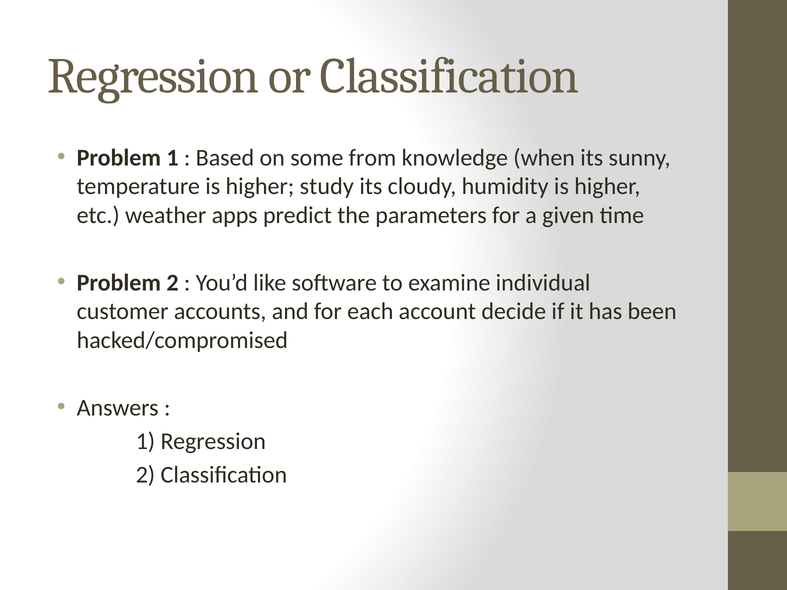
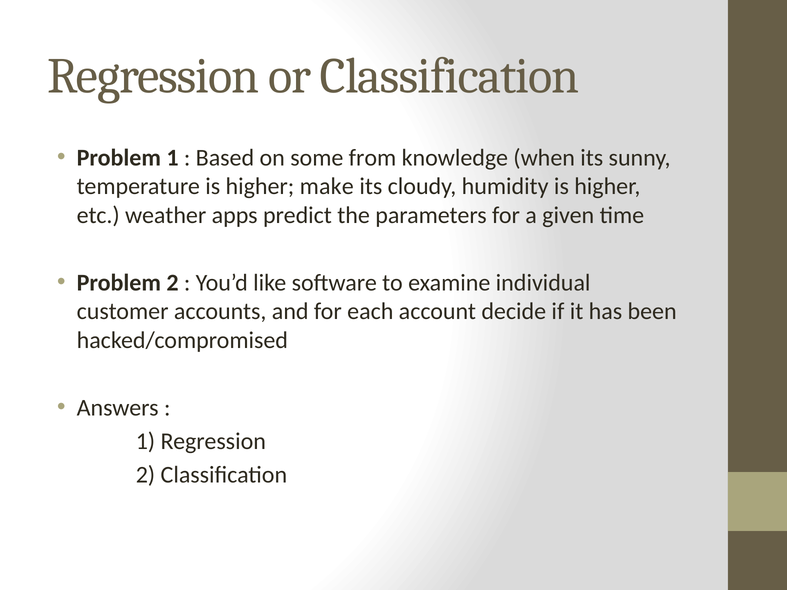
study: study -> make
